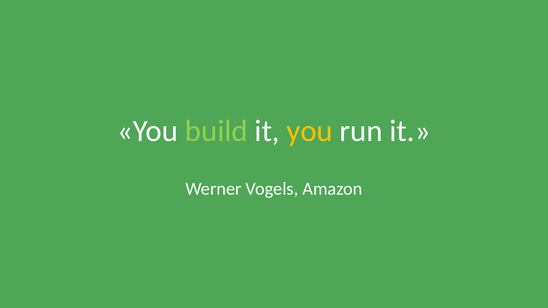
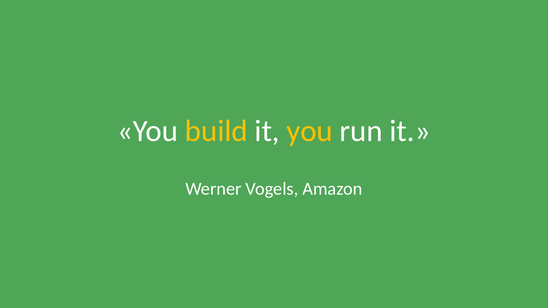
build colour: light green -> yellow
